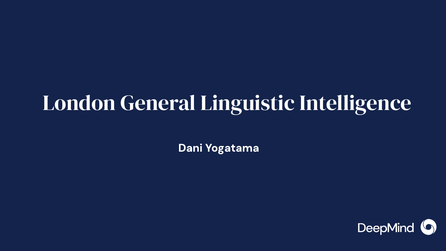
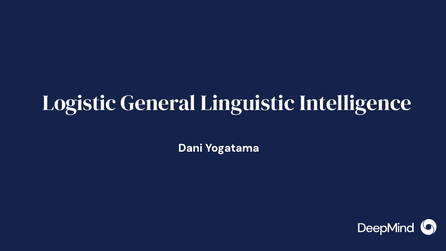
London: London -> Logistic
